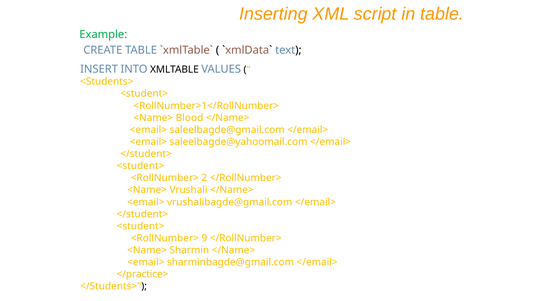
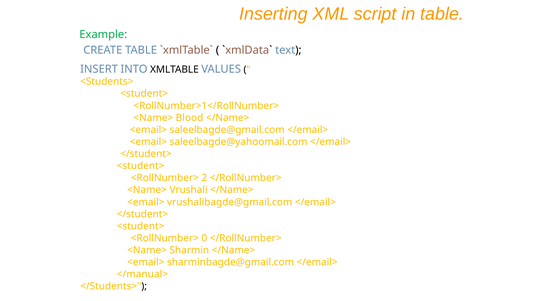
9: 9 -> 0
</practice>: </practice> -> </manual>
